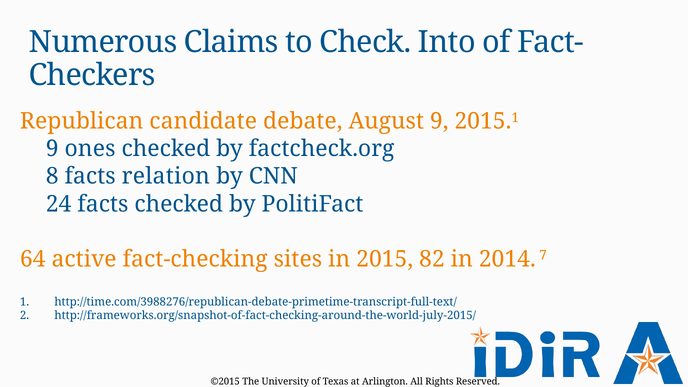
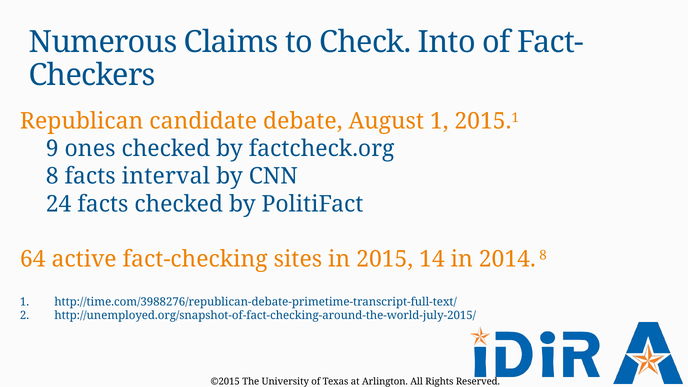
August 9: 9 -> 1
relation: relation -> interval
82: 82 -> 14
2014 7: 7 -> 8
http://frameworks.org/snapshot-of-fact-checking-around-the-world-july-2015/: http://frameworks.org/snapshot-of-fact-checking-around-the-world-july-2015/ -> http://unemployed.org/snapshot-of-fact-checking-around-the-world-july-2015/
